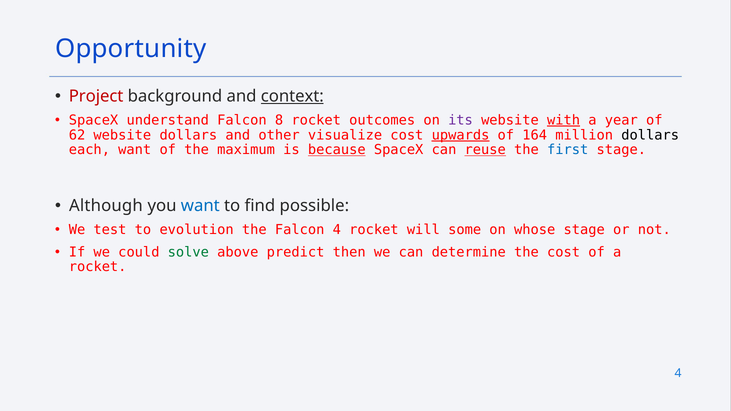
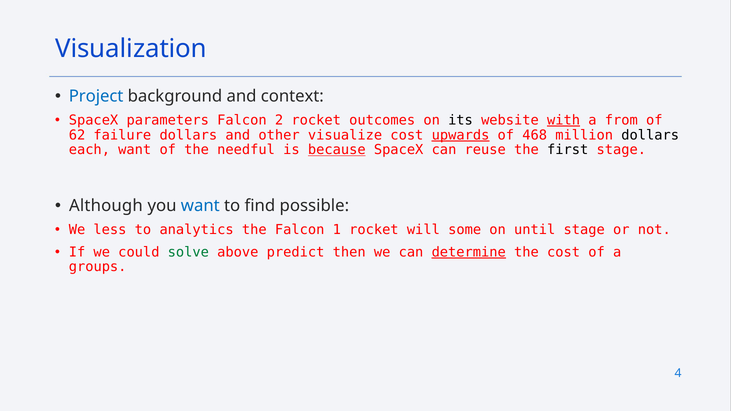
Opportunity: Opportunity -> Visualization
Project colour: red -> blue
context underline: present -> none
understand: understand -> parameters
8: 8 -> 2
its colour: purple -> black
year: year -> from
62 website: website -> failure
164: 164 -> 468
maximum: maximum -> needful
reuse underline: present -> none
first colour: blue -> black
test: test -> less
evolution: evolution -> analytics
Falcon 4: 4 -> 1
whose: whose -> until
determine underline: none -> present
rocket at (98, 267): rocket -> groups
